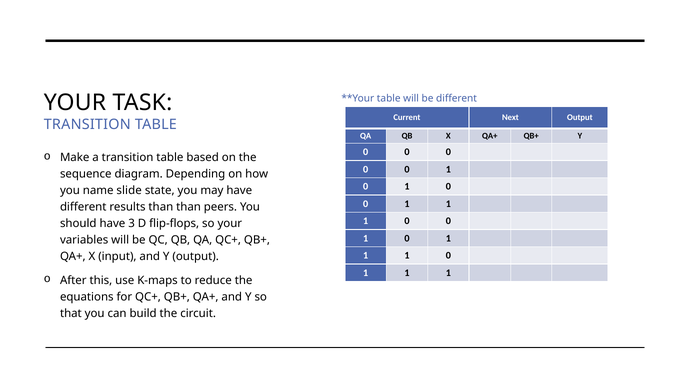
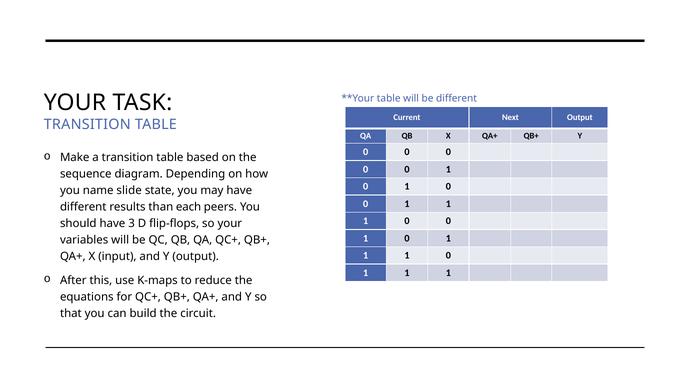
than than: than -> each
